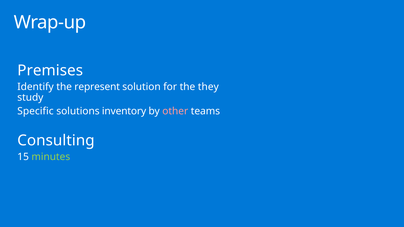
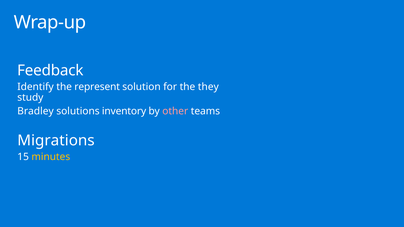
Premises: Premises -> Feedback
Specific: Specific -> Bradley
Consulting: Consulting -> Migrations
minutes colour: light green -> yellow
